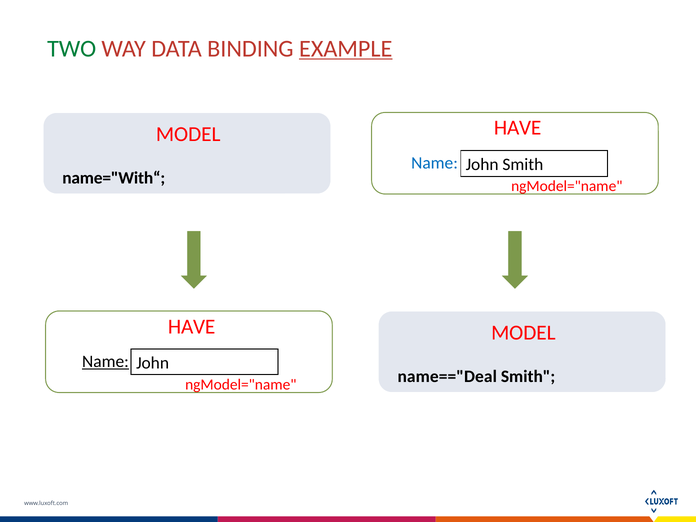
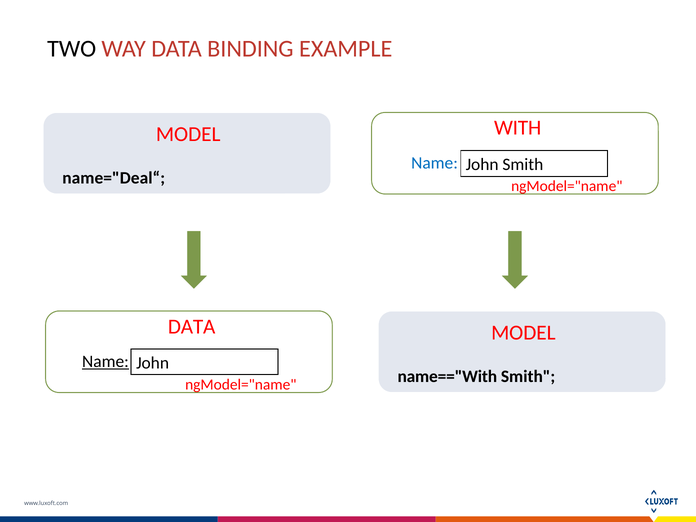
TWO colour: green -> black
EXAMPLE underline: present -> none
HAVE at (518, 128): HAVE -> WITH
name="With“: name="With“ -> name="Deal“
HAVE at (192, 327): HAVE -> DATA
name=="Deal: name=="Deal -> name=="With
